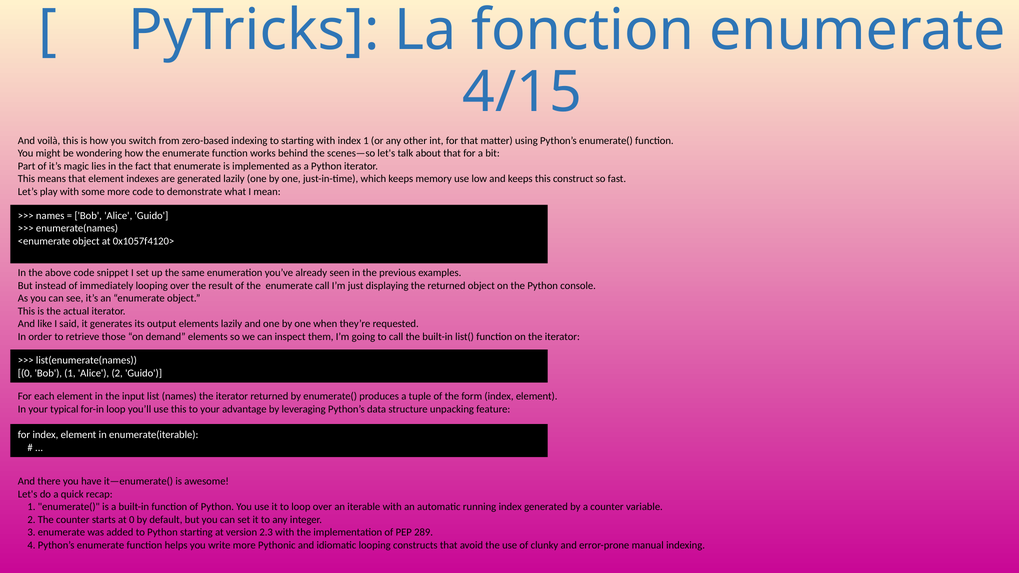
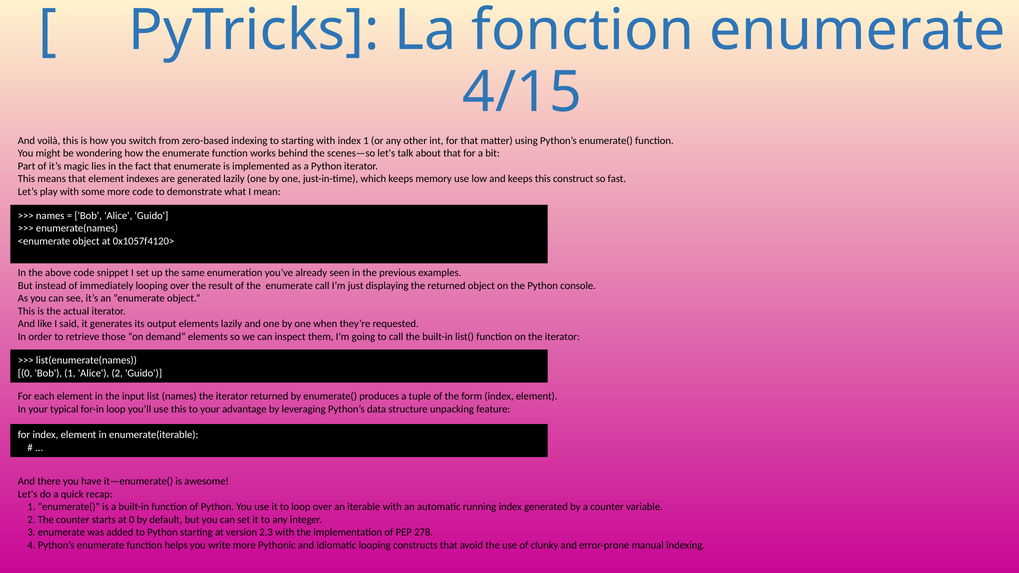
289: 289 -> 278
